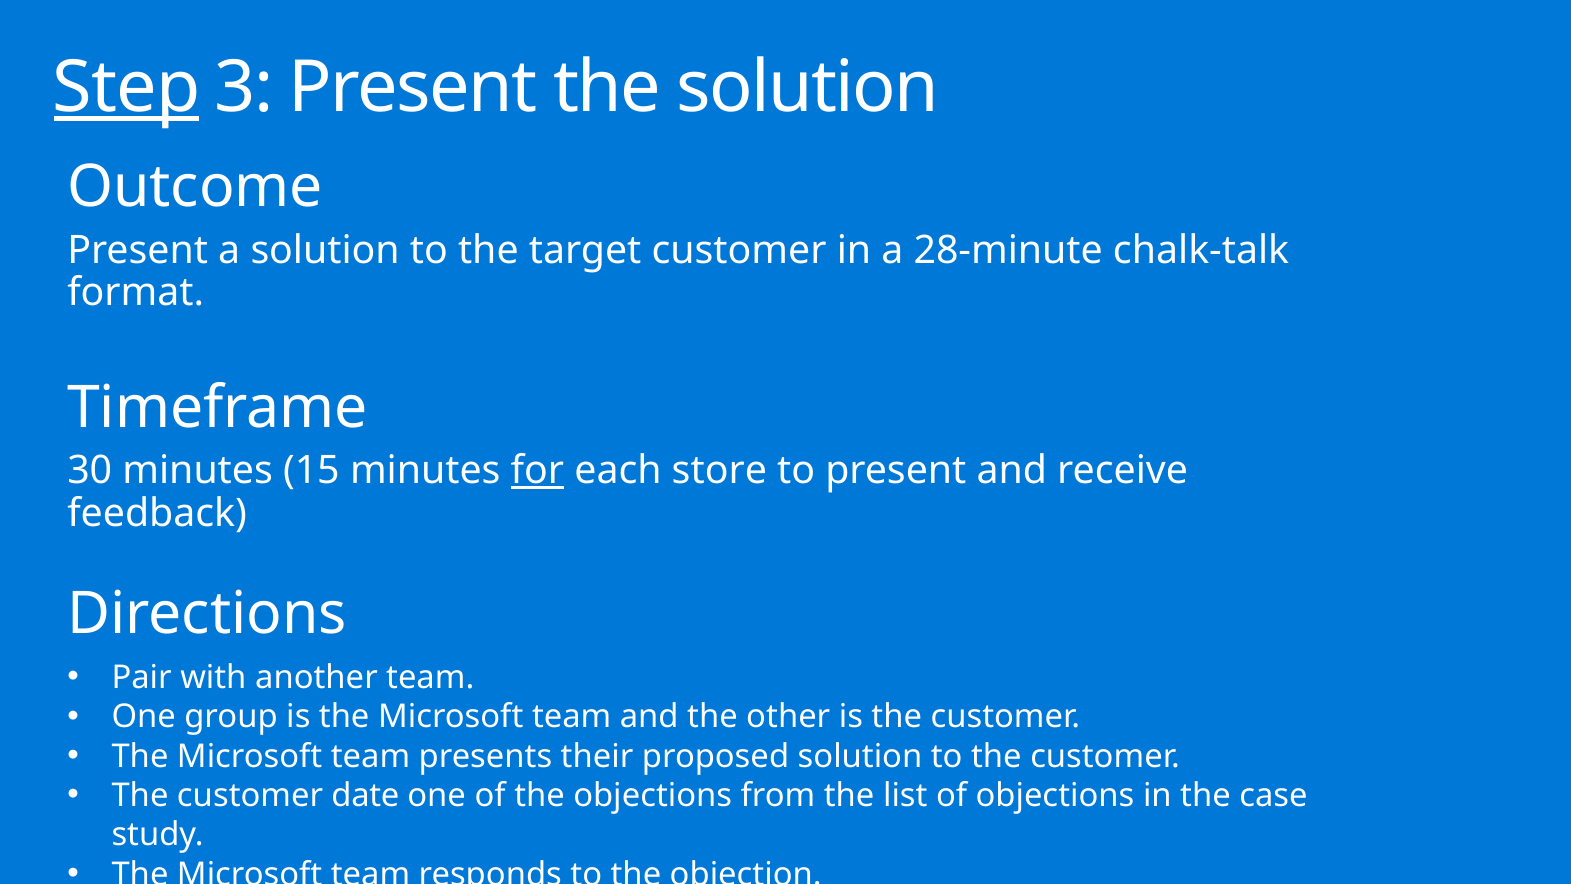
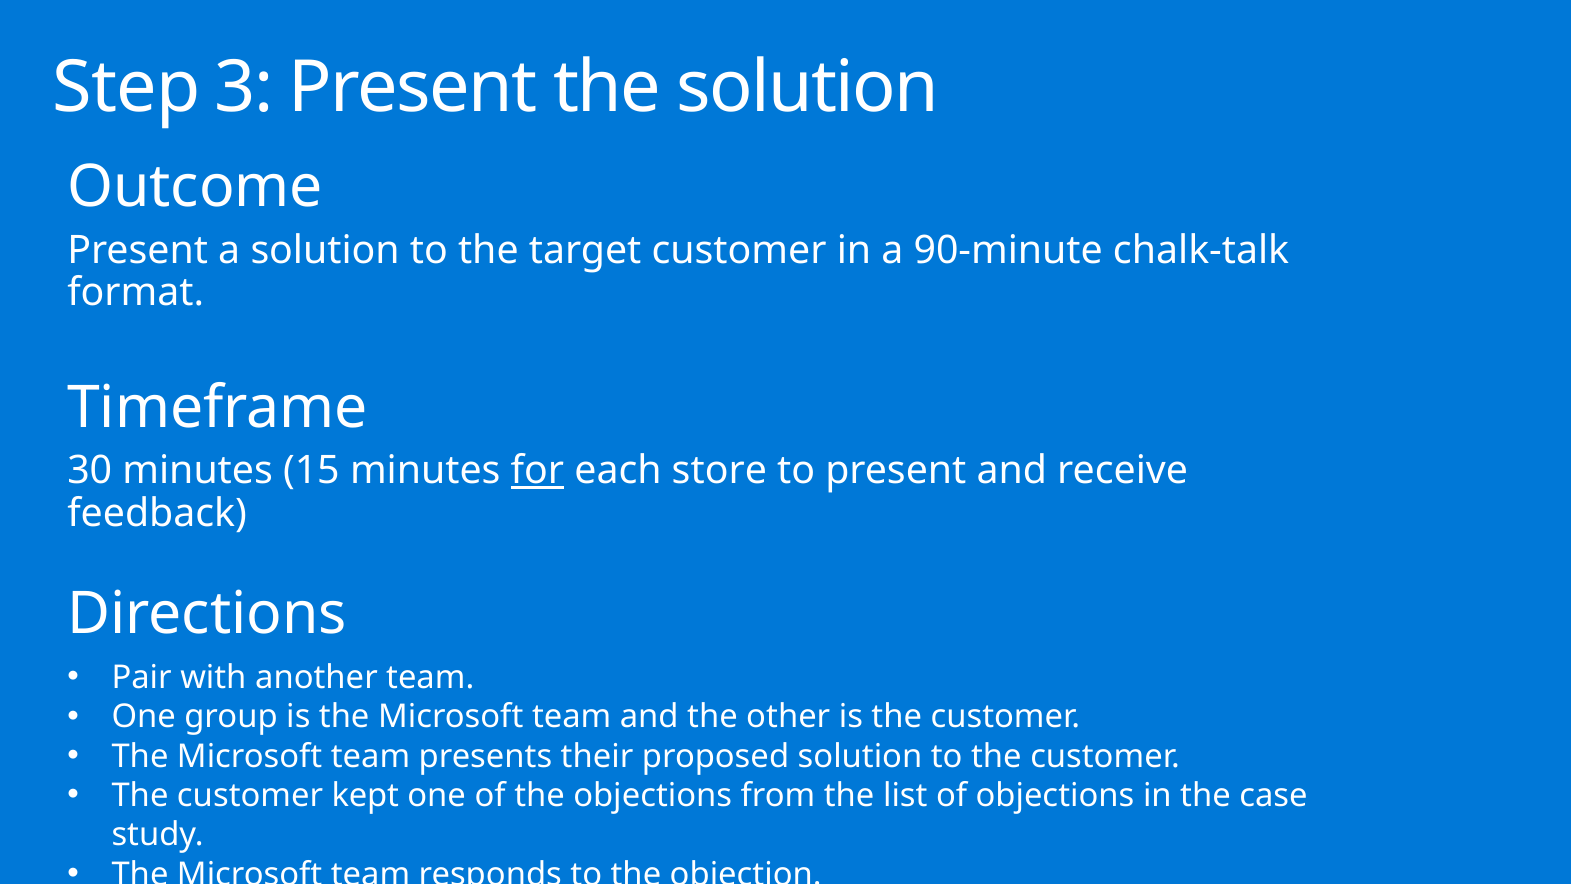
Step underline: present -> none
28-minute: 28-minute -> 90-minute
date: date -> kept
